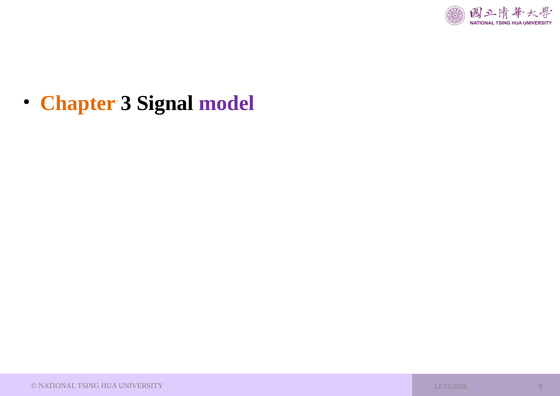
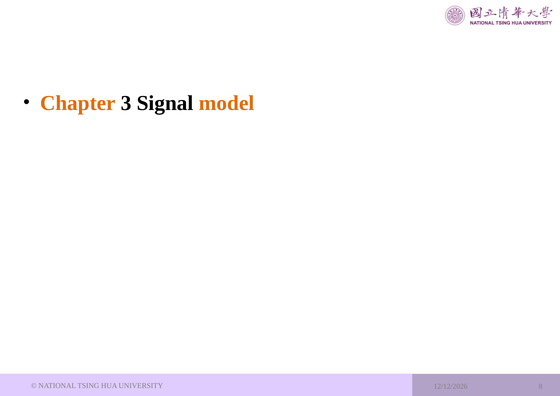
model colour: purple -> orange
